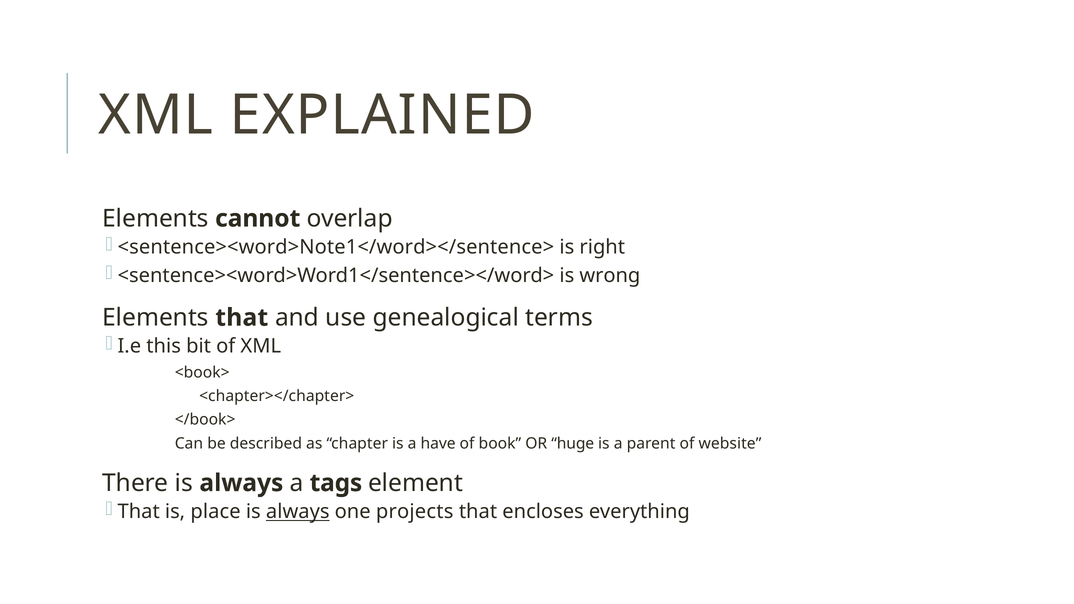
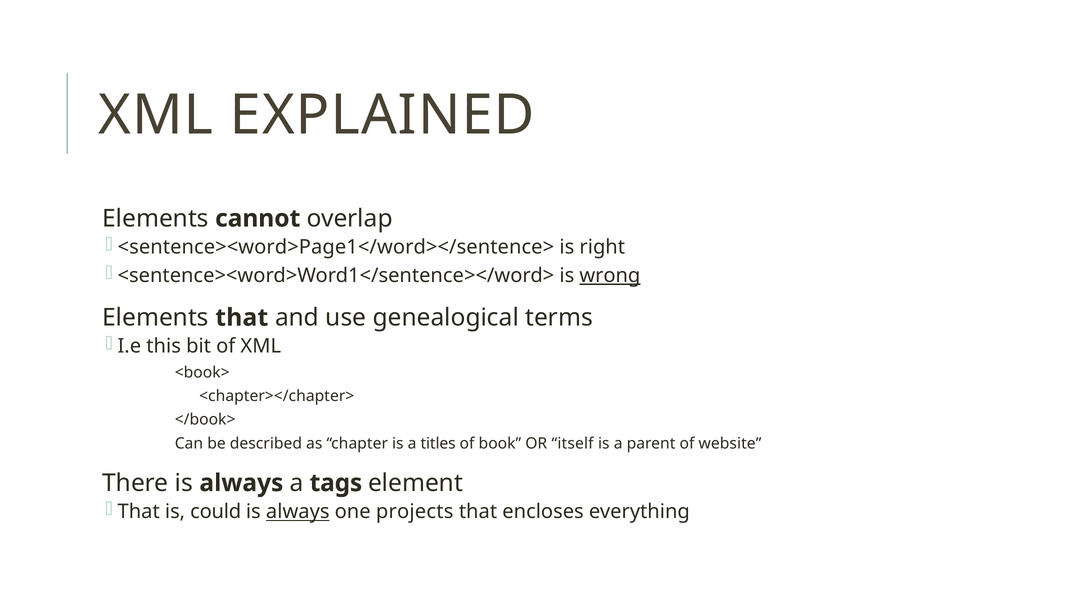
<sentence><word>Note1</word></sentence>: <sentence><word>Note1</word></sentence> -> <sentence><word>Page1</word></sentence>
wrong underline: none -> present
have: have -> titles
huge: huge -> itself
place: place -> could
